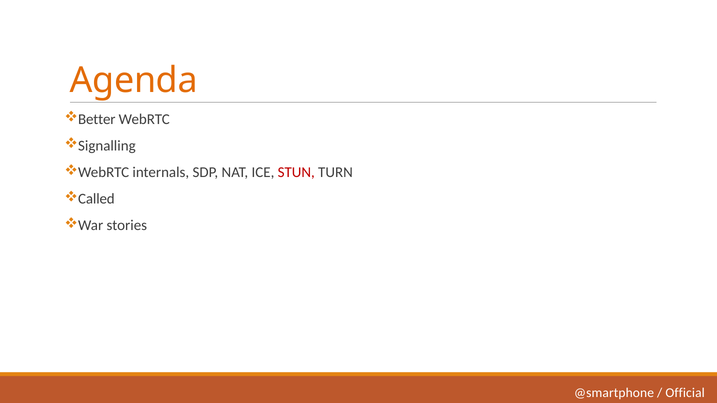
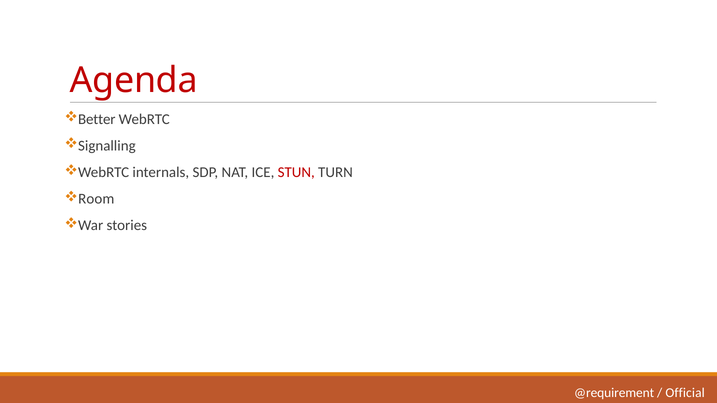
Agenda colour: orange -> red
Called: Called -> Room
@smartphone: @smartphone -> @requirement
